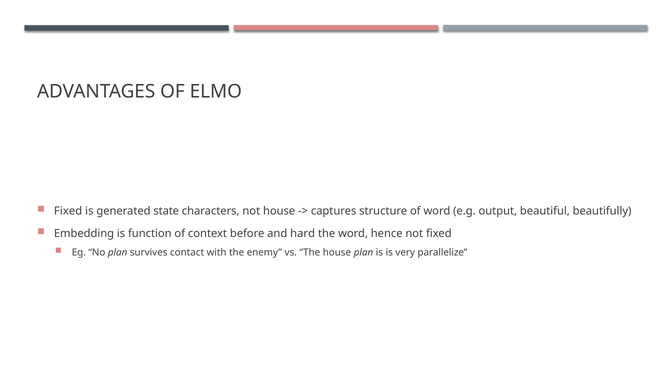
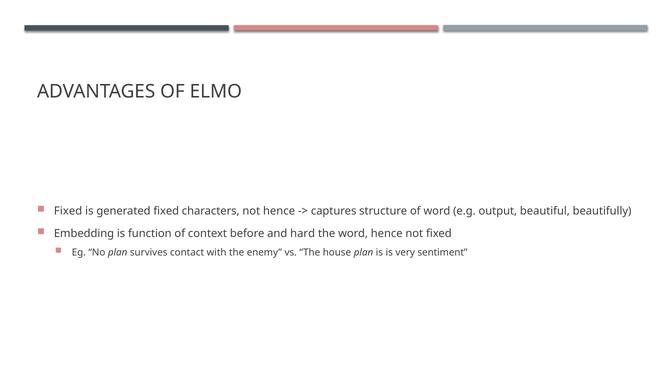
generated state: state -> fixed
not house: house -> hence
parallelize: parallelize -> sentiment
